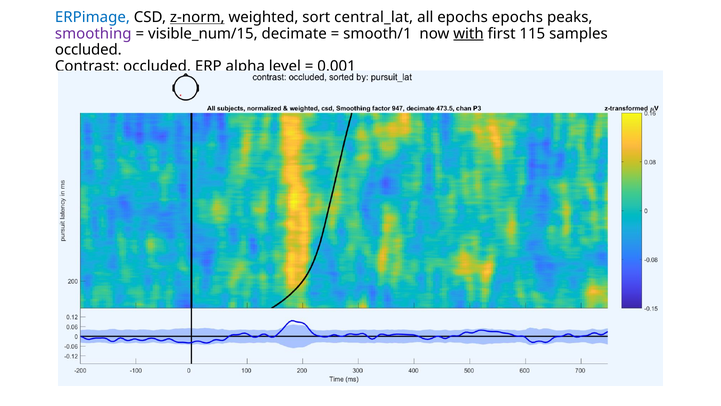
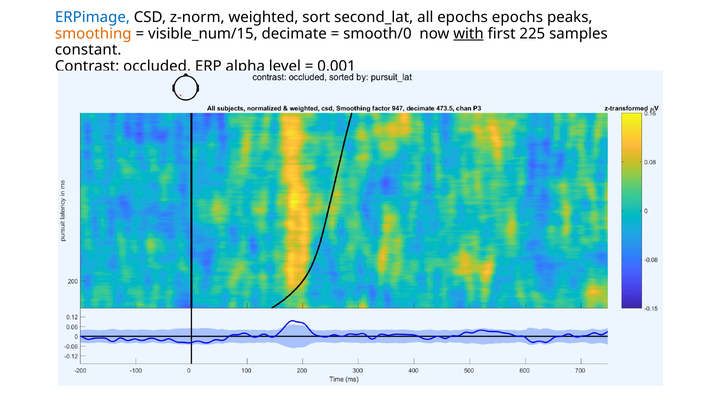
z-norm underline: present -> none
central_lat: central_lat -> second_lat
smoothing colour: purple -> orange
smooth/1: smooth/1 -> smooth/0
115: 115 -> 225
occluded at (88, 50): occluded -> constant
